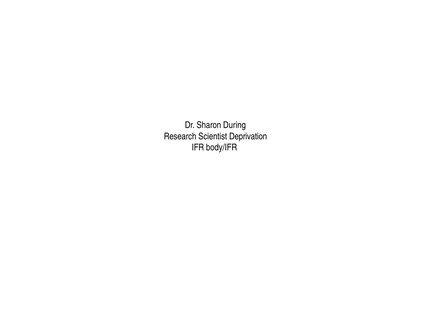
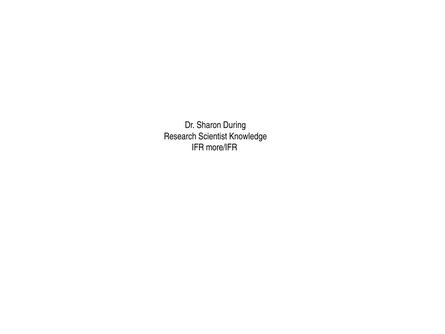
Deprivation: Deprivation -> Knowledge
body/IFR: body/IFR -> more/IFR
